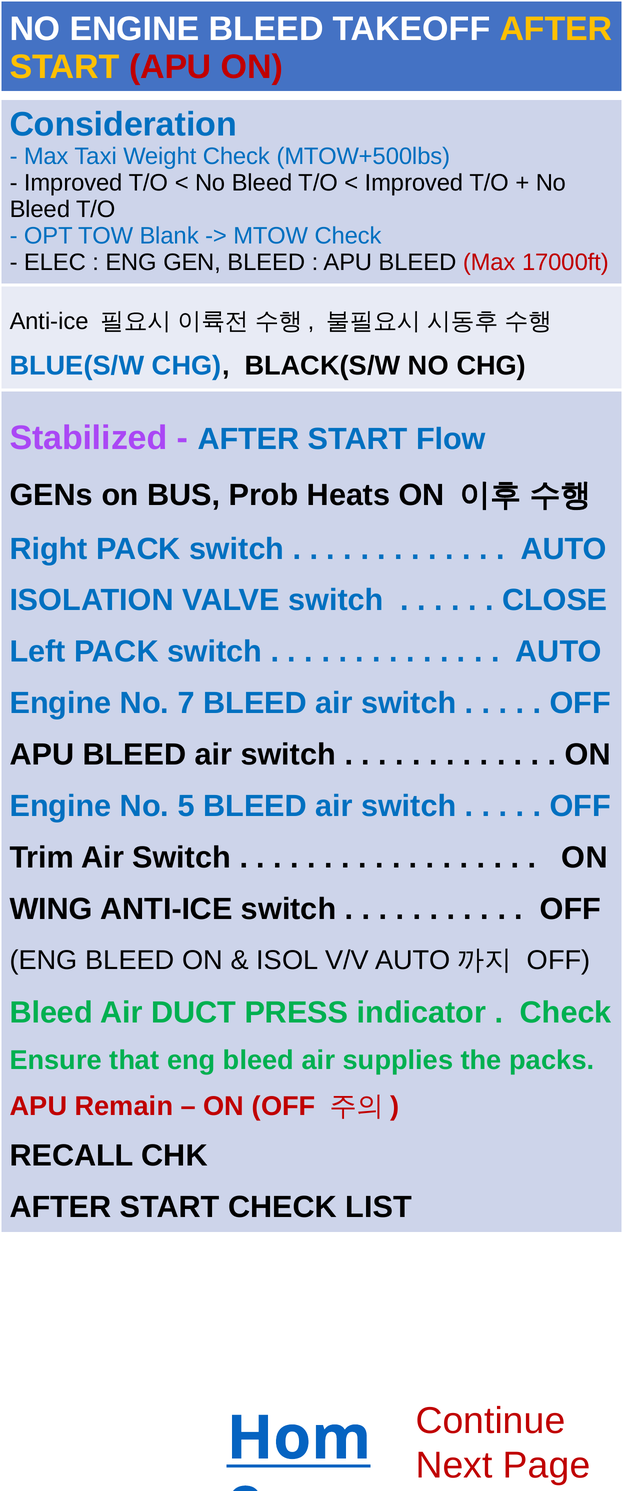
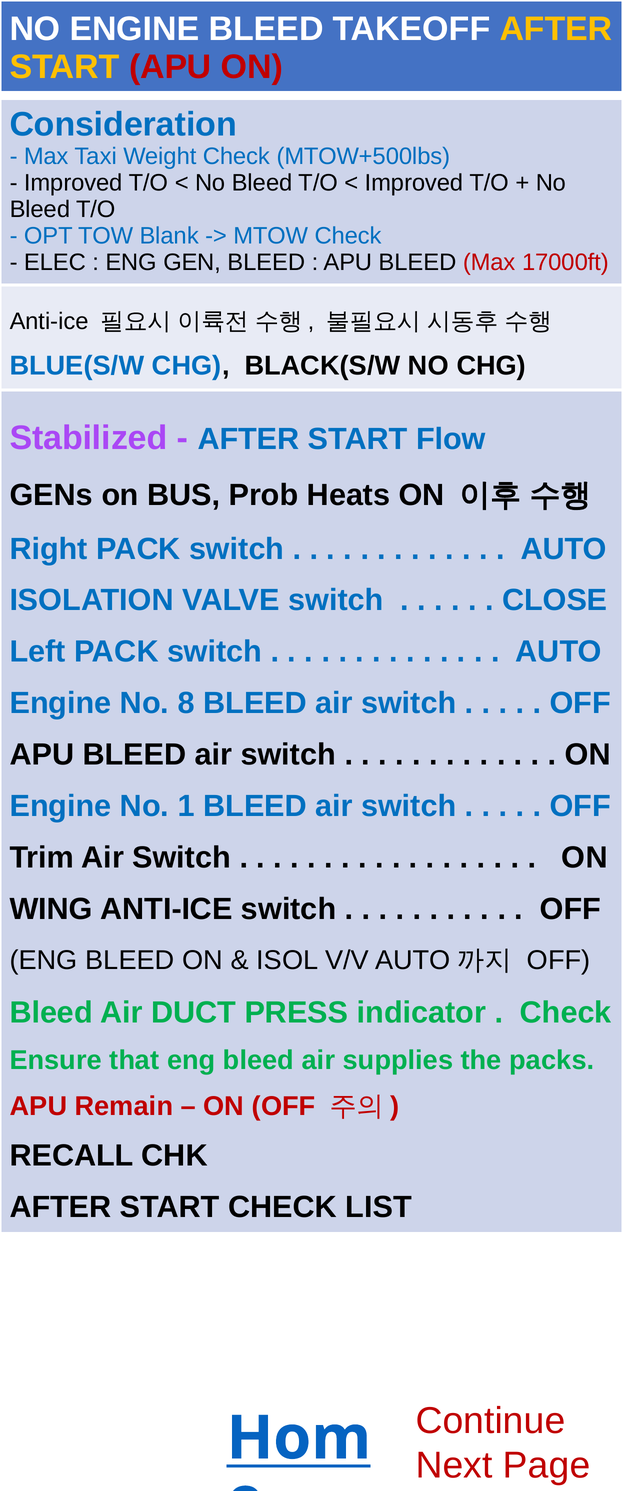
7: 7 -> 8
5: 5 -> 1
